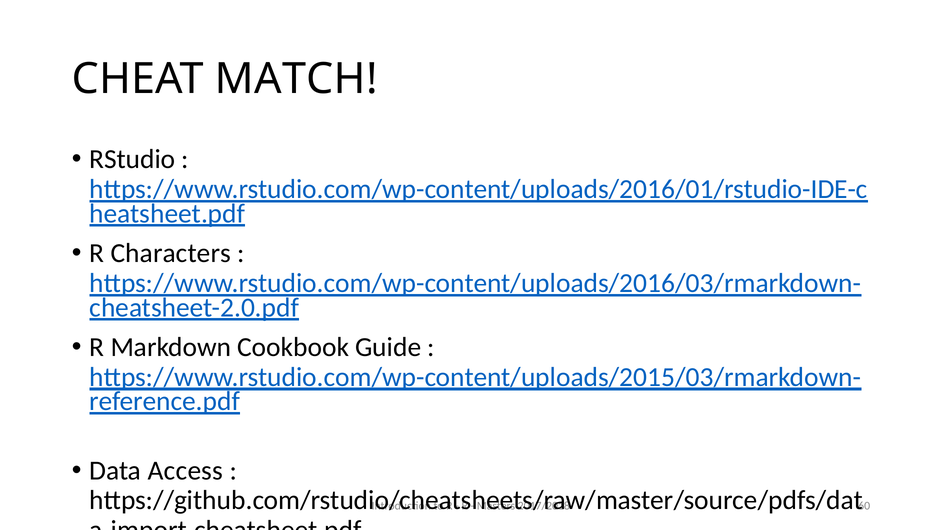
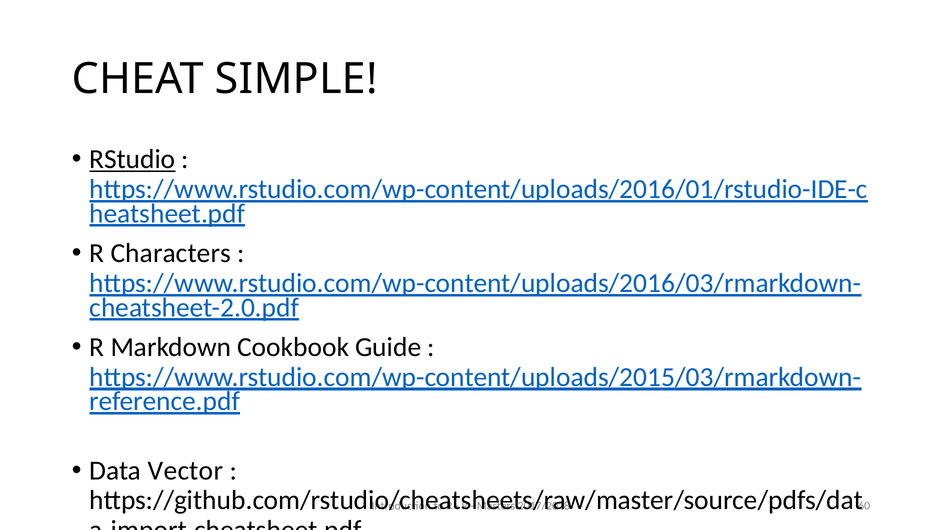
MATCH: MATCH -> SIMPLE
RStudio underline: none -> present
Access: Access -> Vector
